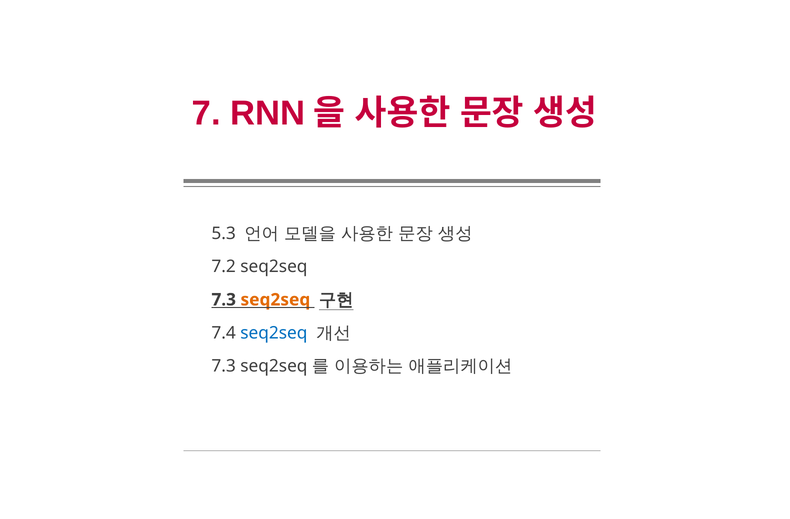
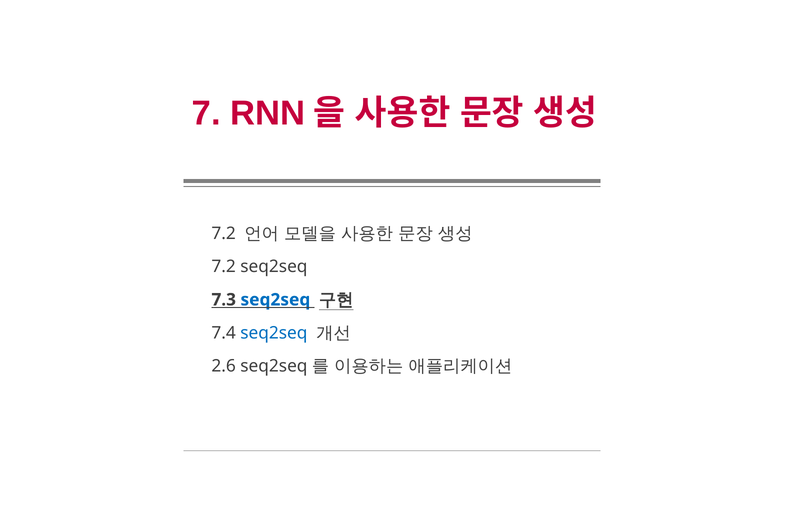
5.3 at (224, 234): 5.3 -> 7.2
seq2seq at (275, 300) colour: orange -> blue
7.3 at (224, 366): 7.3 -> 2.6
